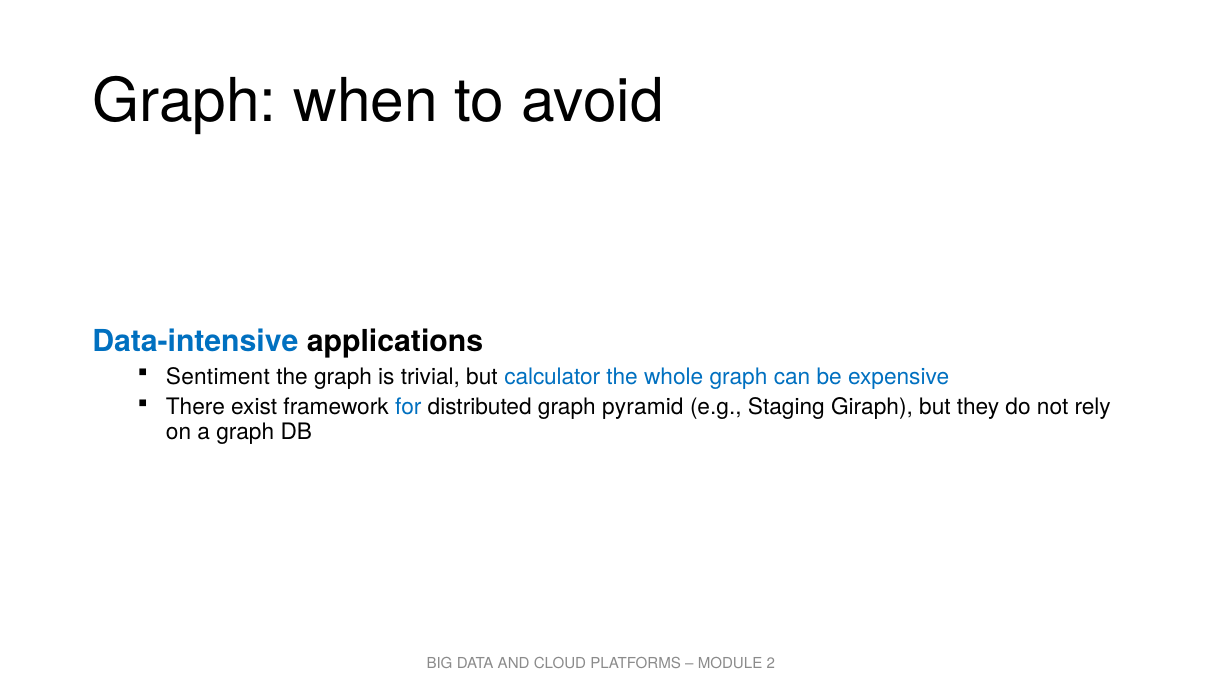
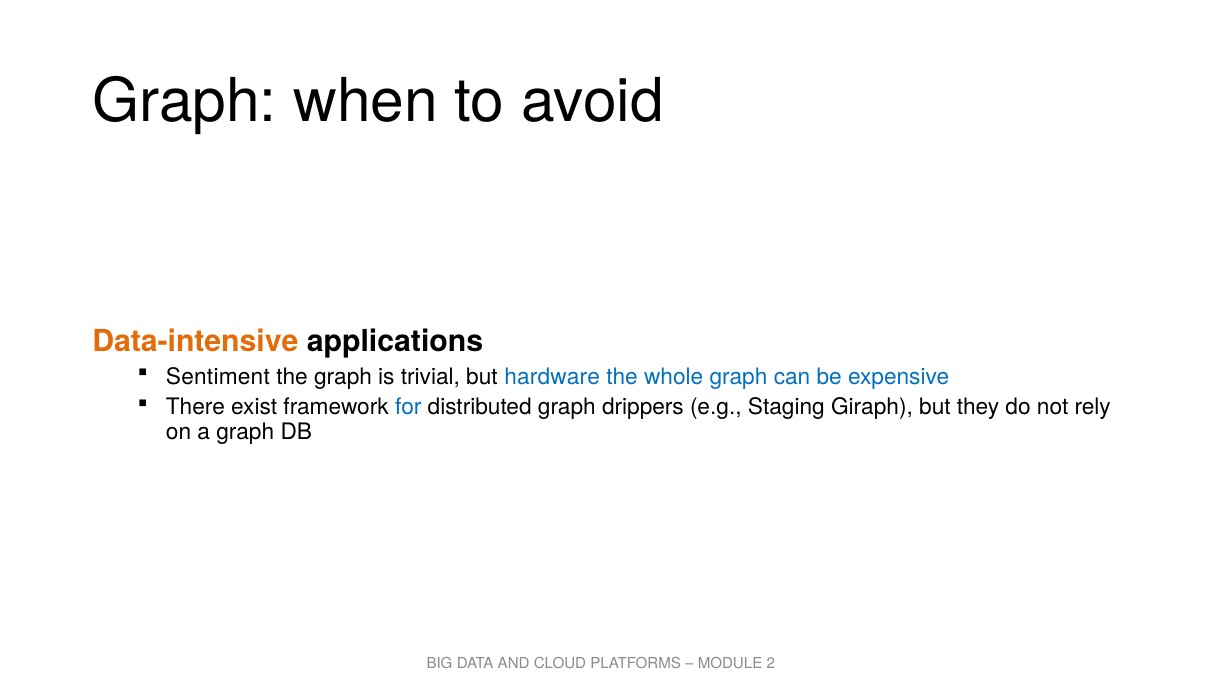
Data-intensive colour: blue -> orange
calculator: calculator -> hardware
pyramid: pyramid -> drippers
